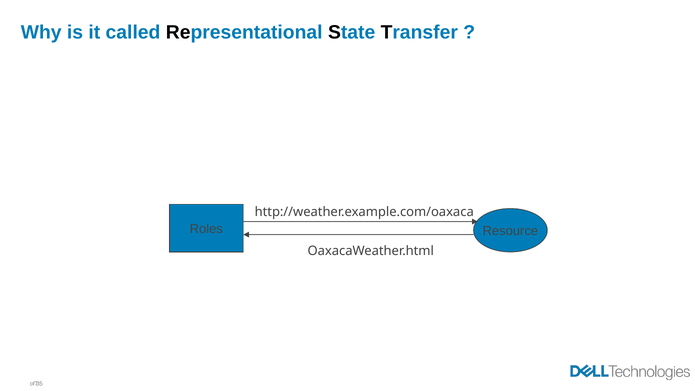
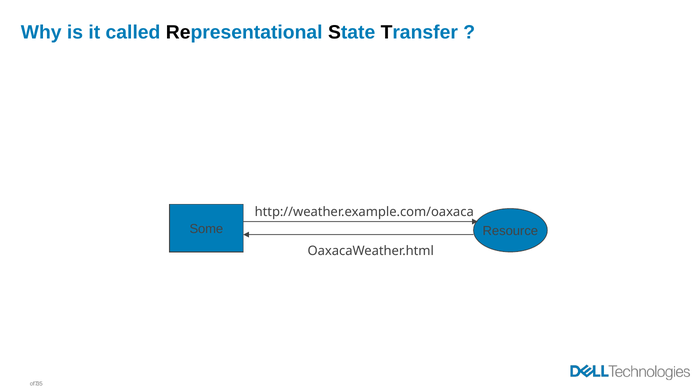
Roles: Roles -> Some
